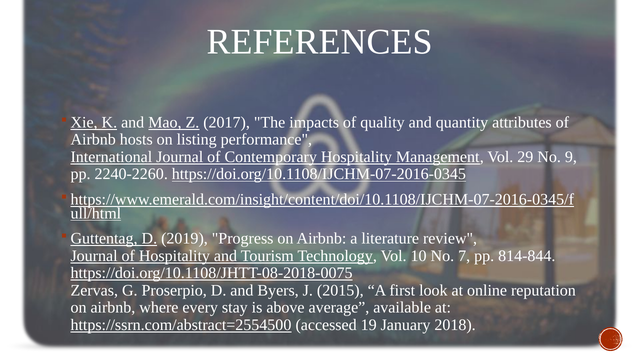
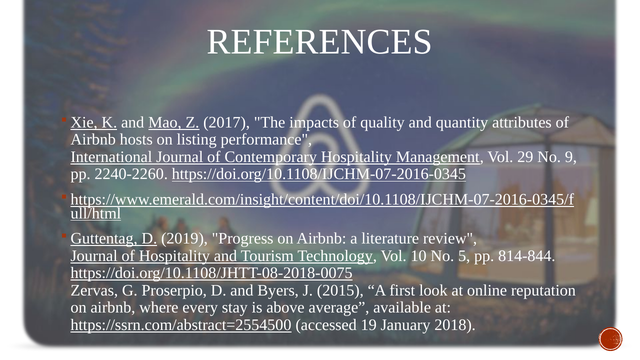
7: 7 -> 5
